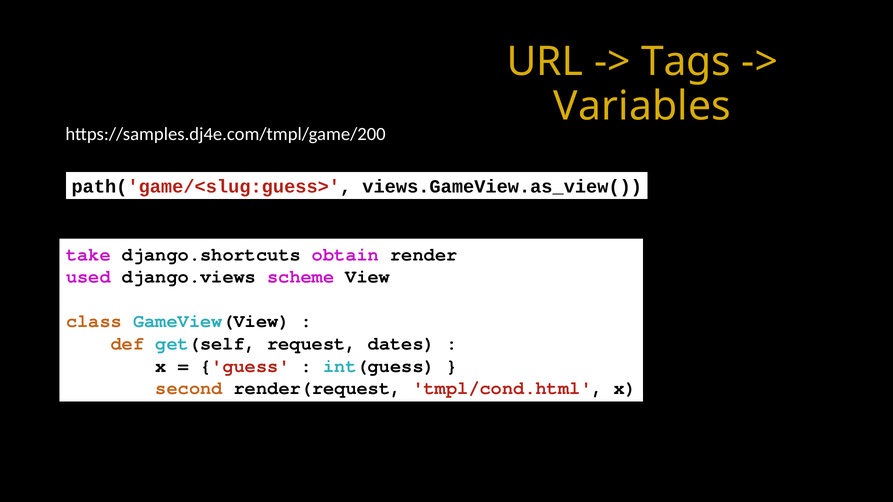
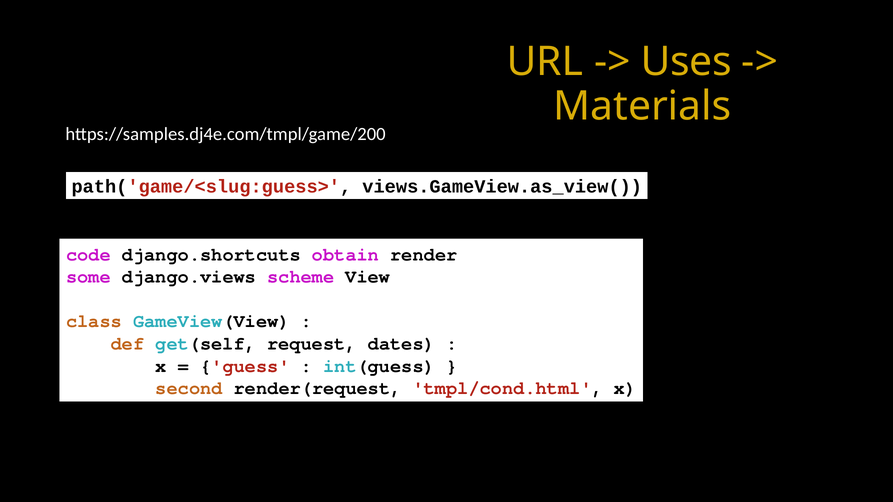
Tags: Tags -> Uses
Variables: Variables -> Materials
take: take -> code
used: used -> some
